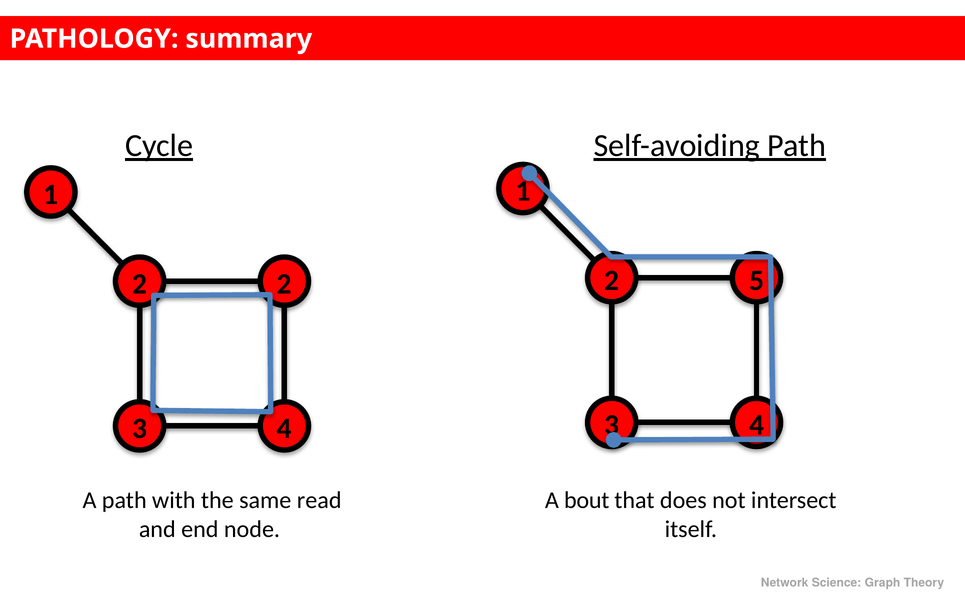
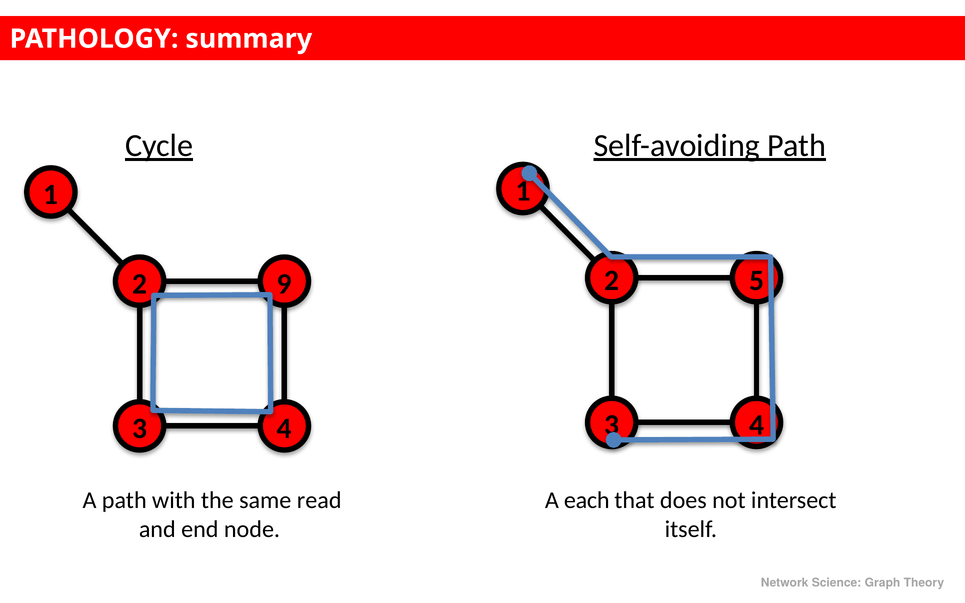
2 2: 2 -> 9
bout: bout -> each
